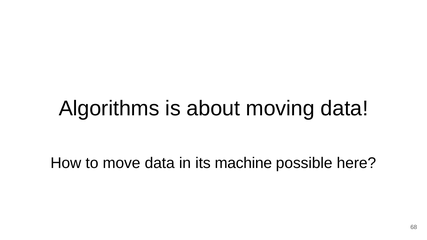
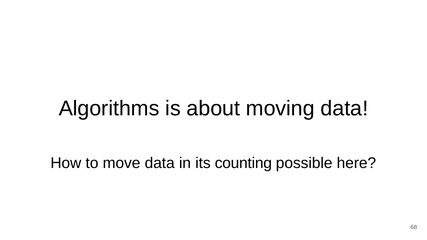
machine: machine -> counting
